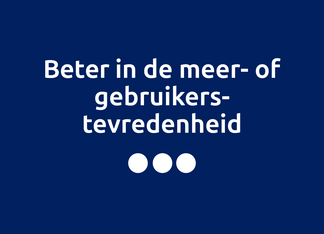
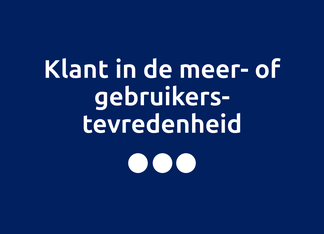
Beter: Beter -> Klant
